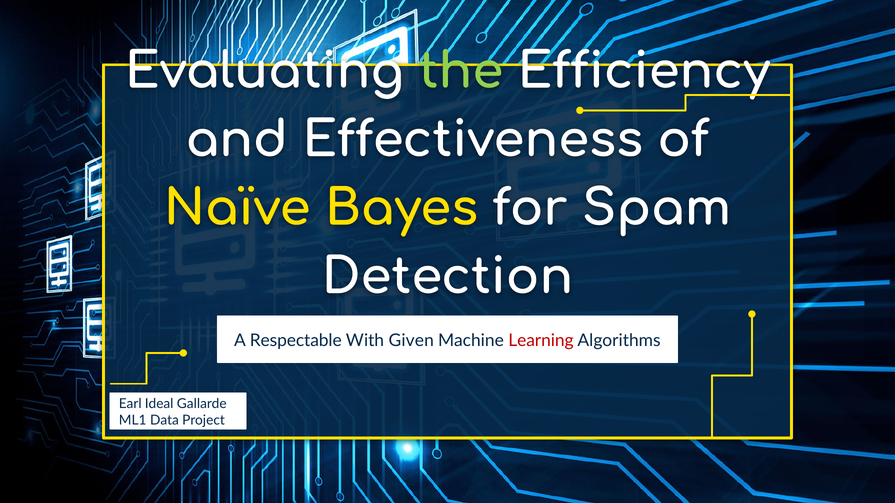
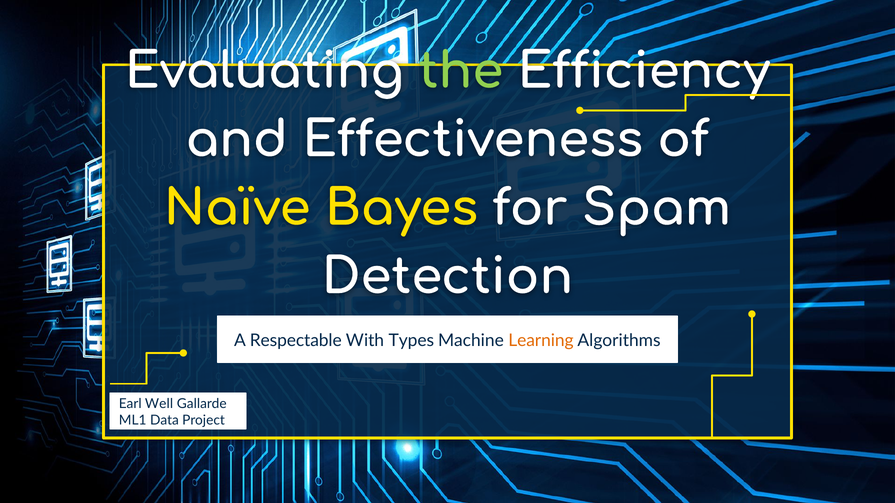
Given: Given -> Types
Learning colour: red -> orange
Ideal: Ideal -> Well
